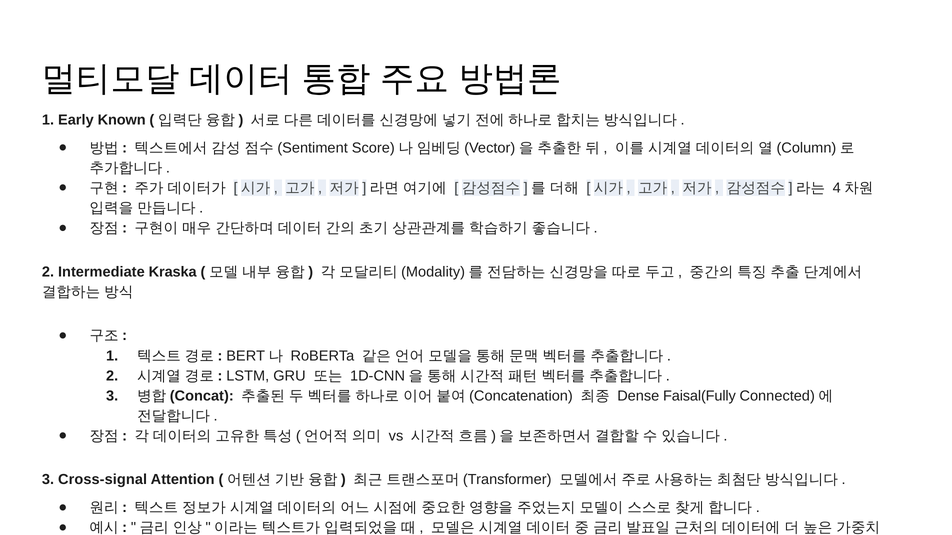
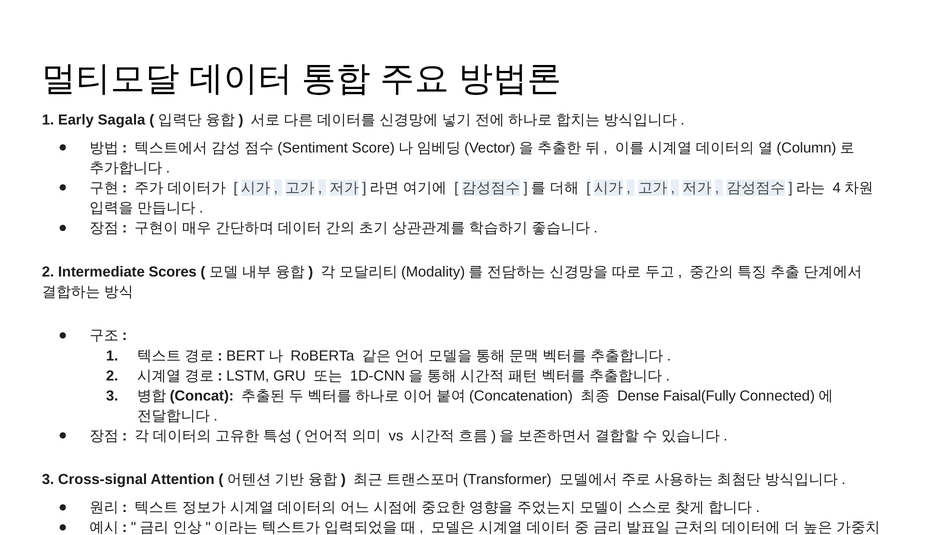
Known: Known -> Sagala
Kraska: Kraska -> Scores
